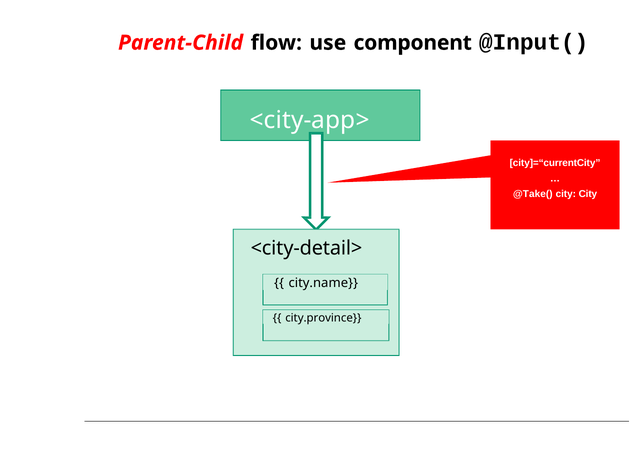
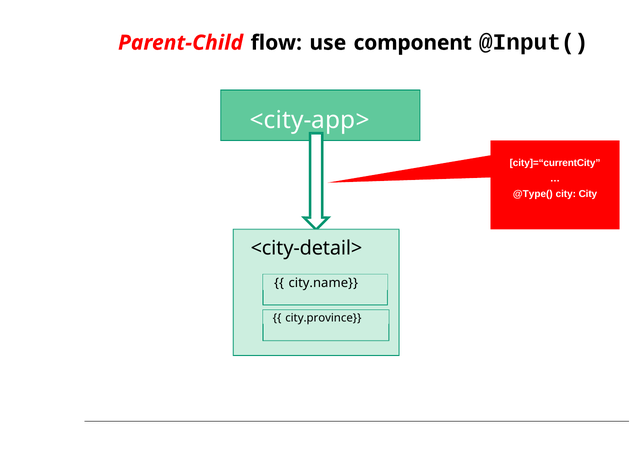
@Take(: @Take( -> @Type(
